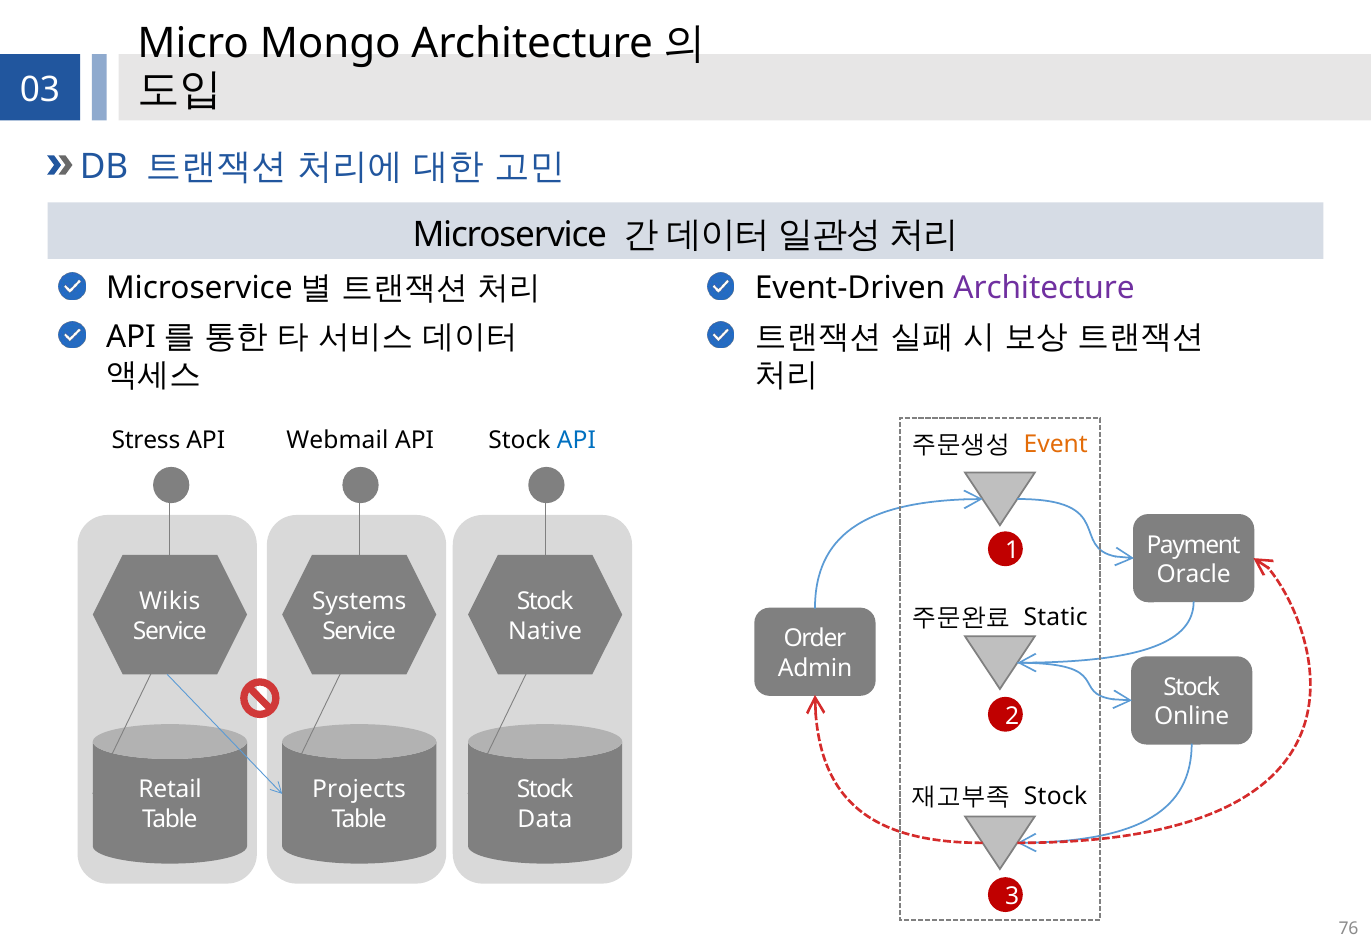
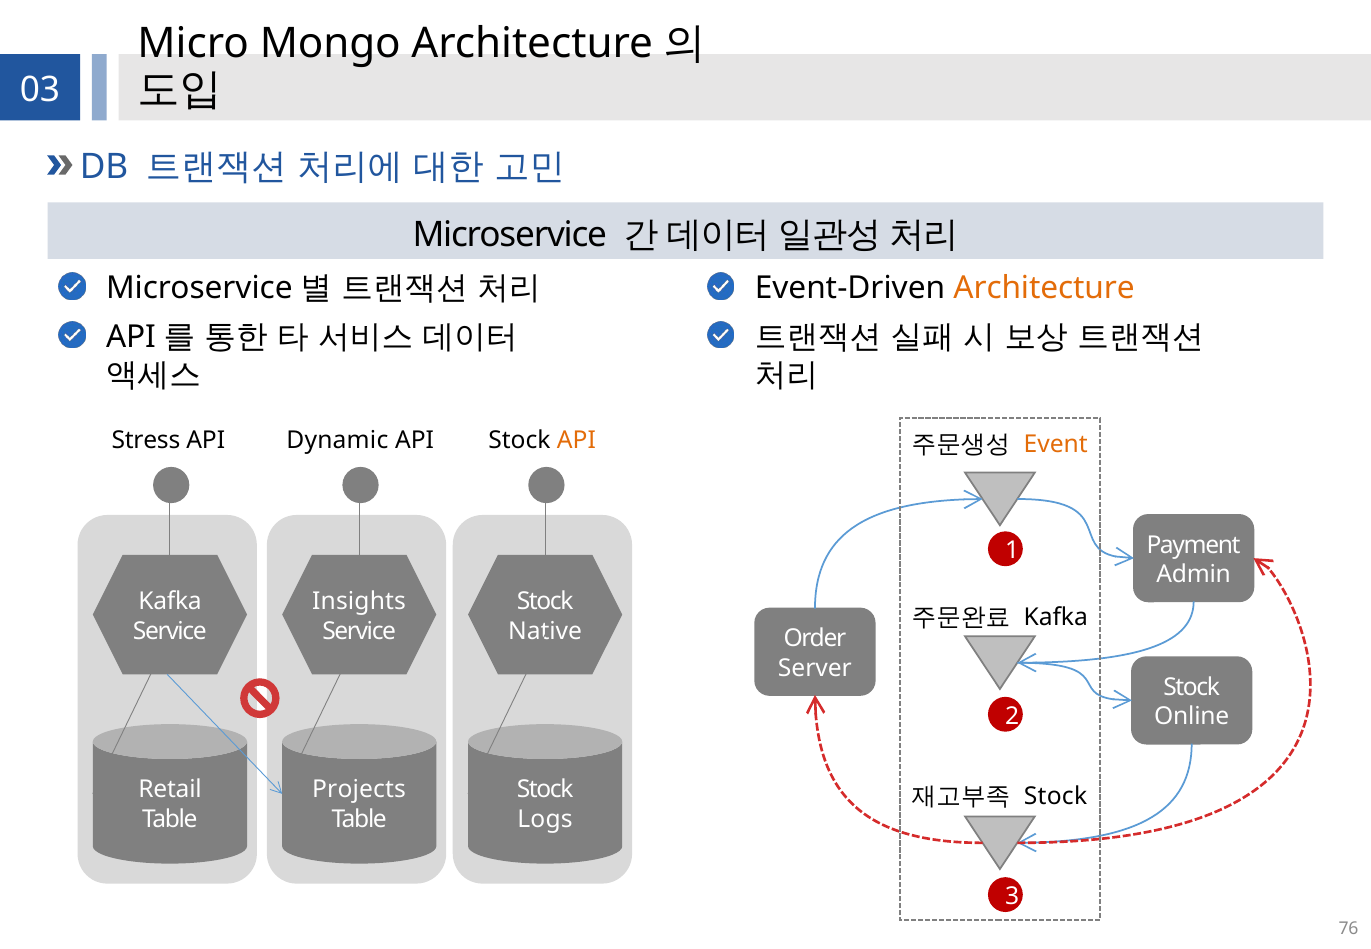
Architecture at (1044, 288) colour: purple -> orange
Webmail: Webmail -> Dynamic
API at (576, 441) colour: blue -> orange
Oracle: Oracle -> Admin
Wikis at (170, 602): Wikis -> Kafka
Systems: Systems -> Insights
Static at (1056, 617): Static -> Kafka
Admin: Admin -> Server
Data: Data -> Logs
